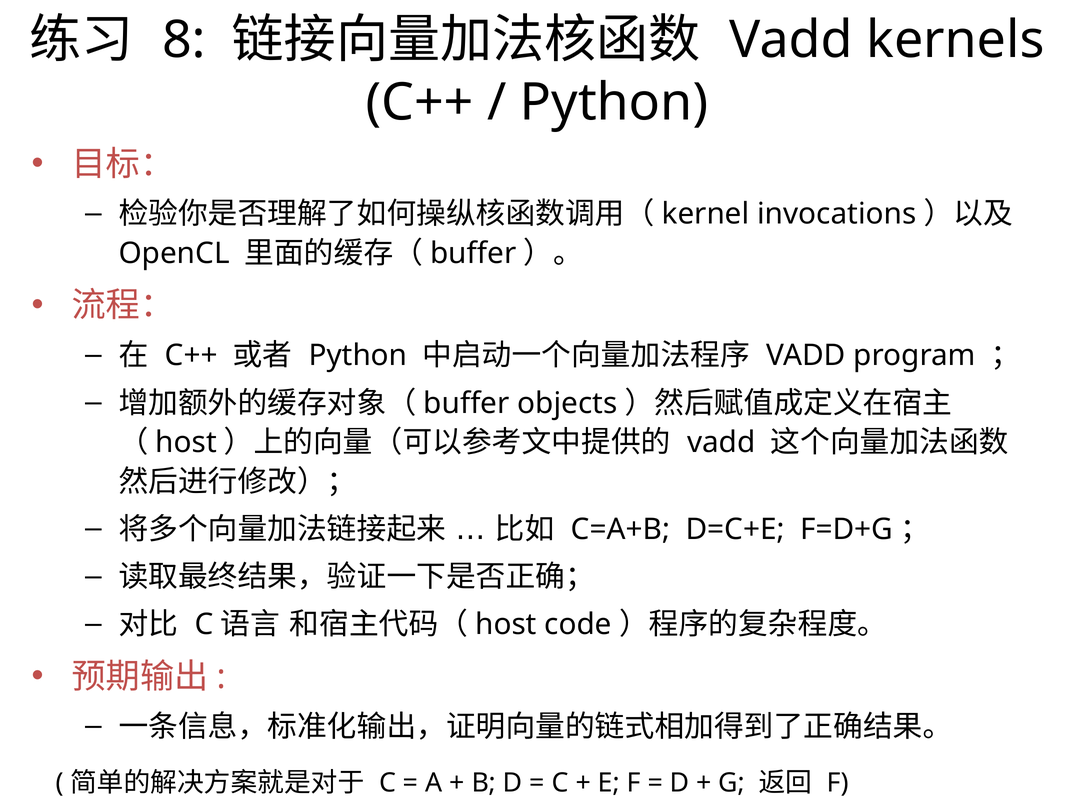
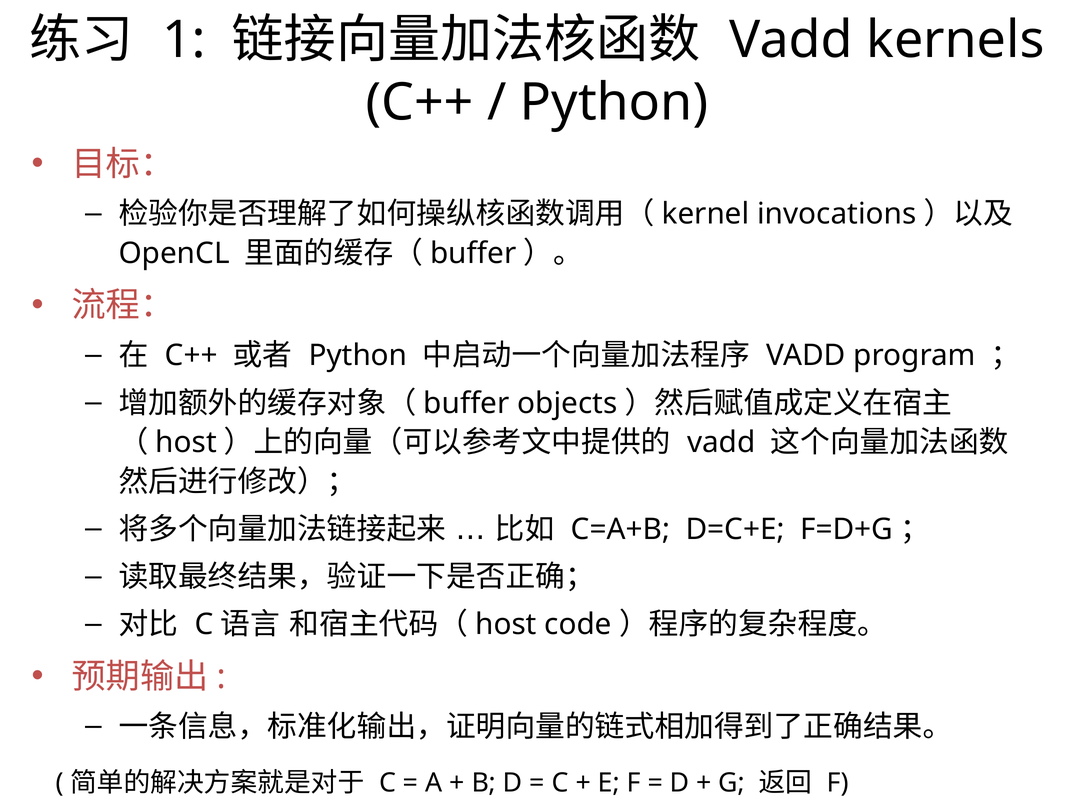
8: 8 -> 1
